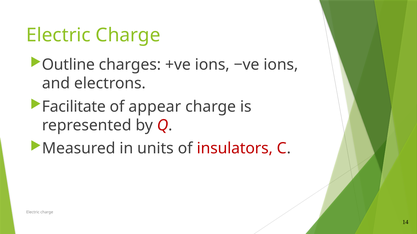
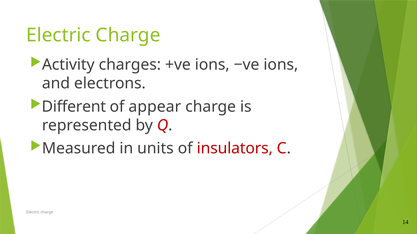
Outline: Outline -> Activity
Facilitate: Facilitate -> Different
